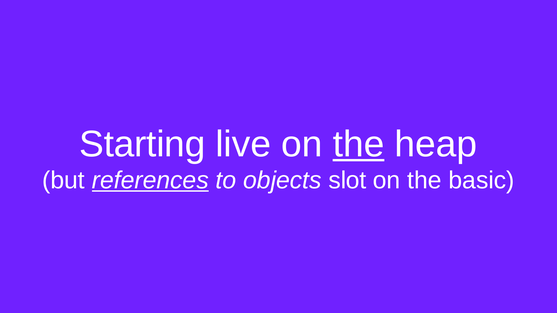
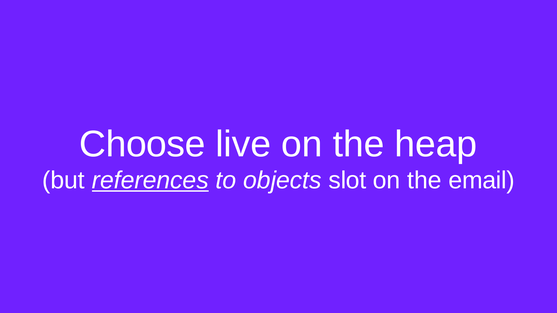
Starting: Starting -> Choose
the at (359, 144) underline: present -> none
basic: basic -> email
